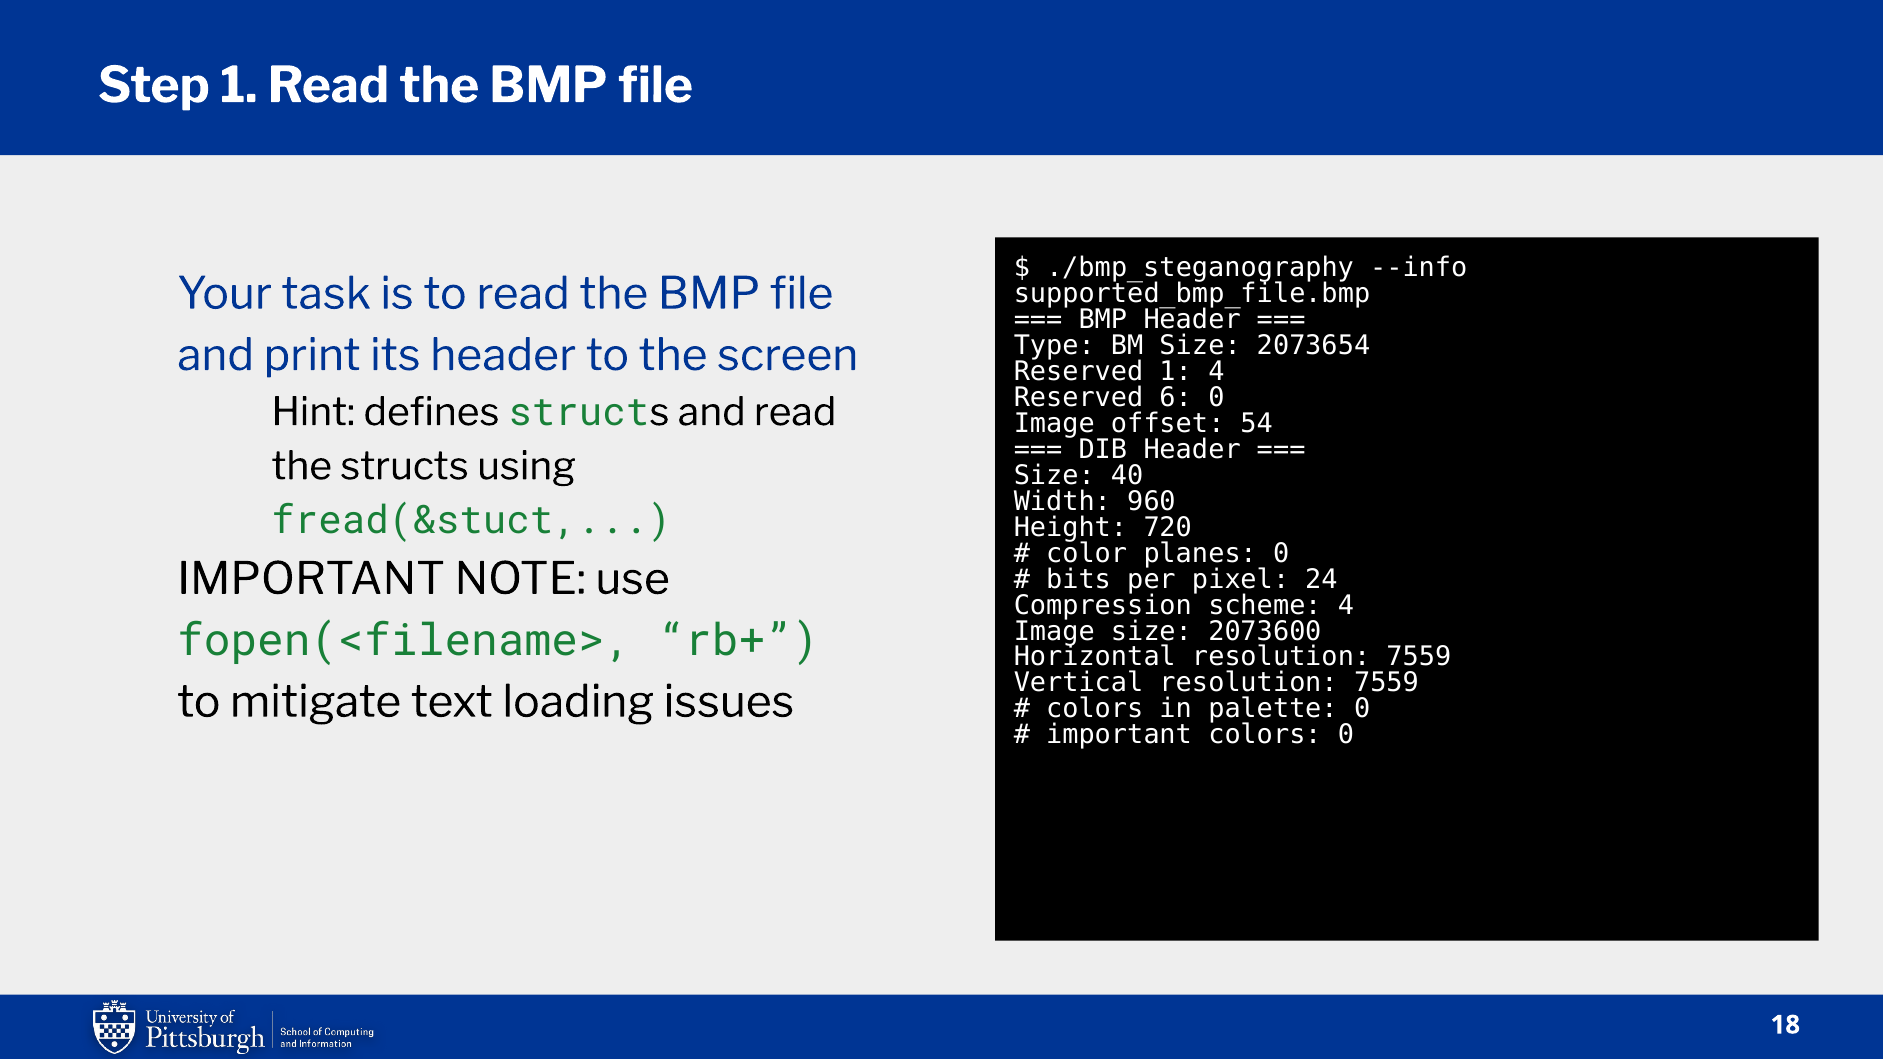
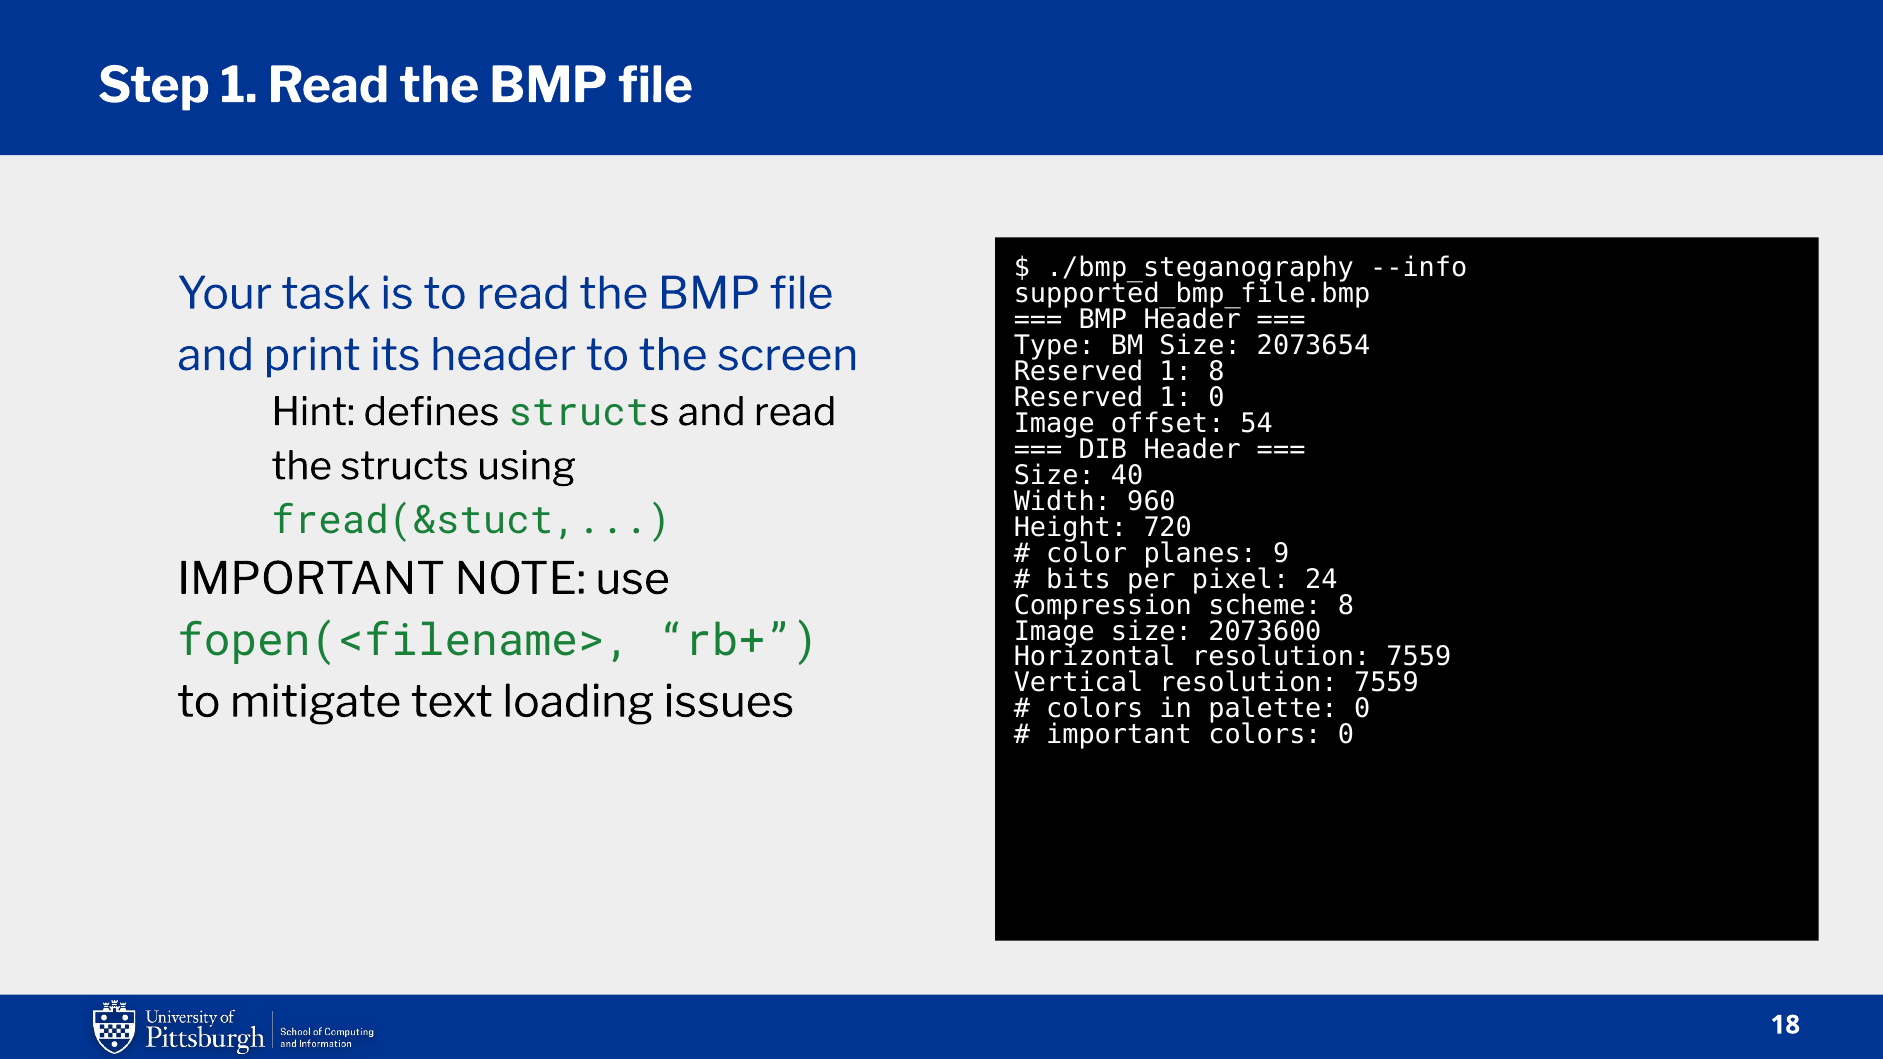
1 4: 4 -> 8
6 at (1176, 398): 6 -> 1
planes 0: 0 -> 9
scheme 4: 4 -> 8
